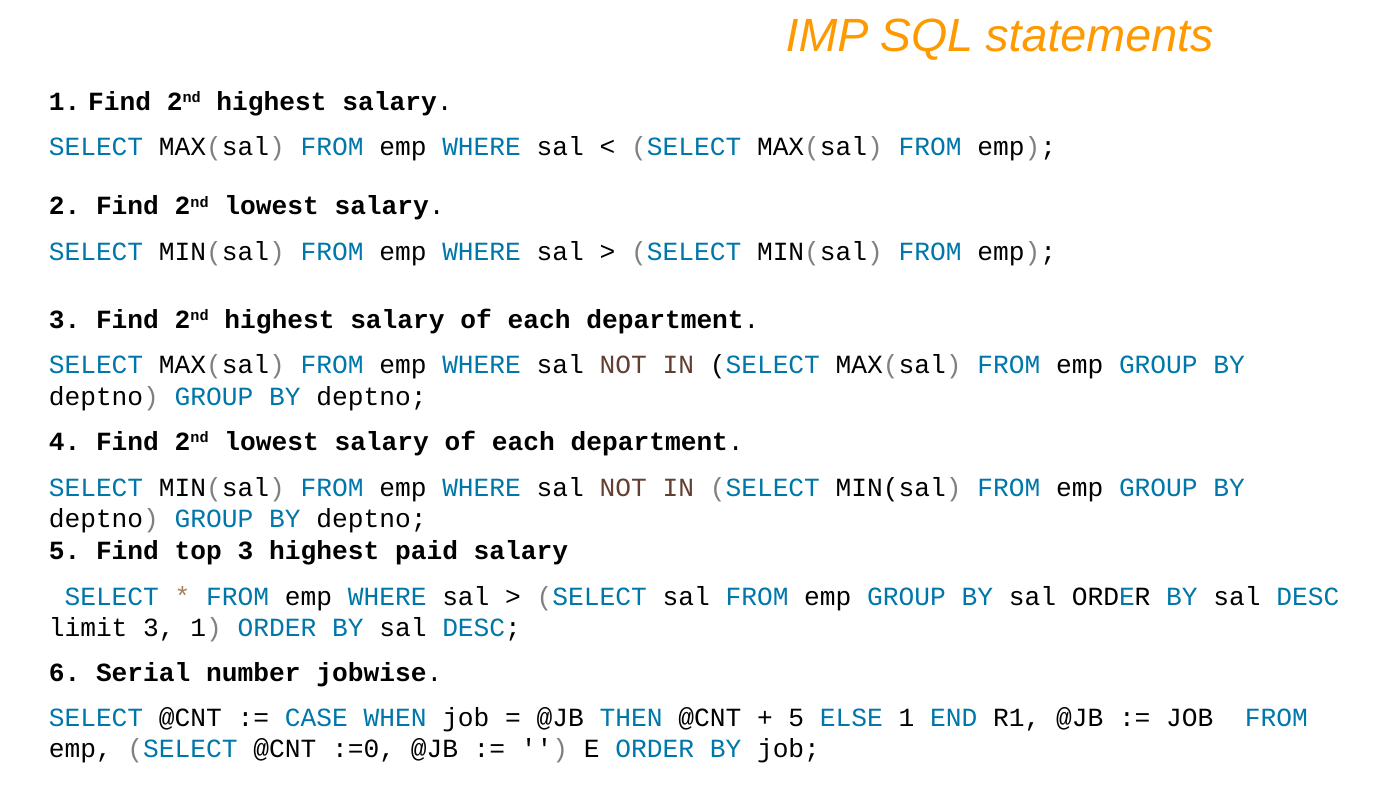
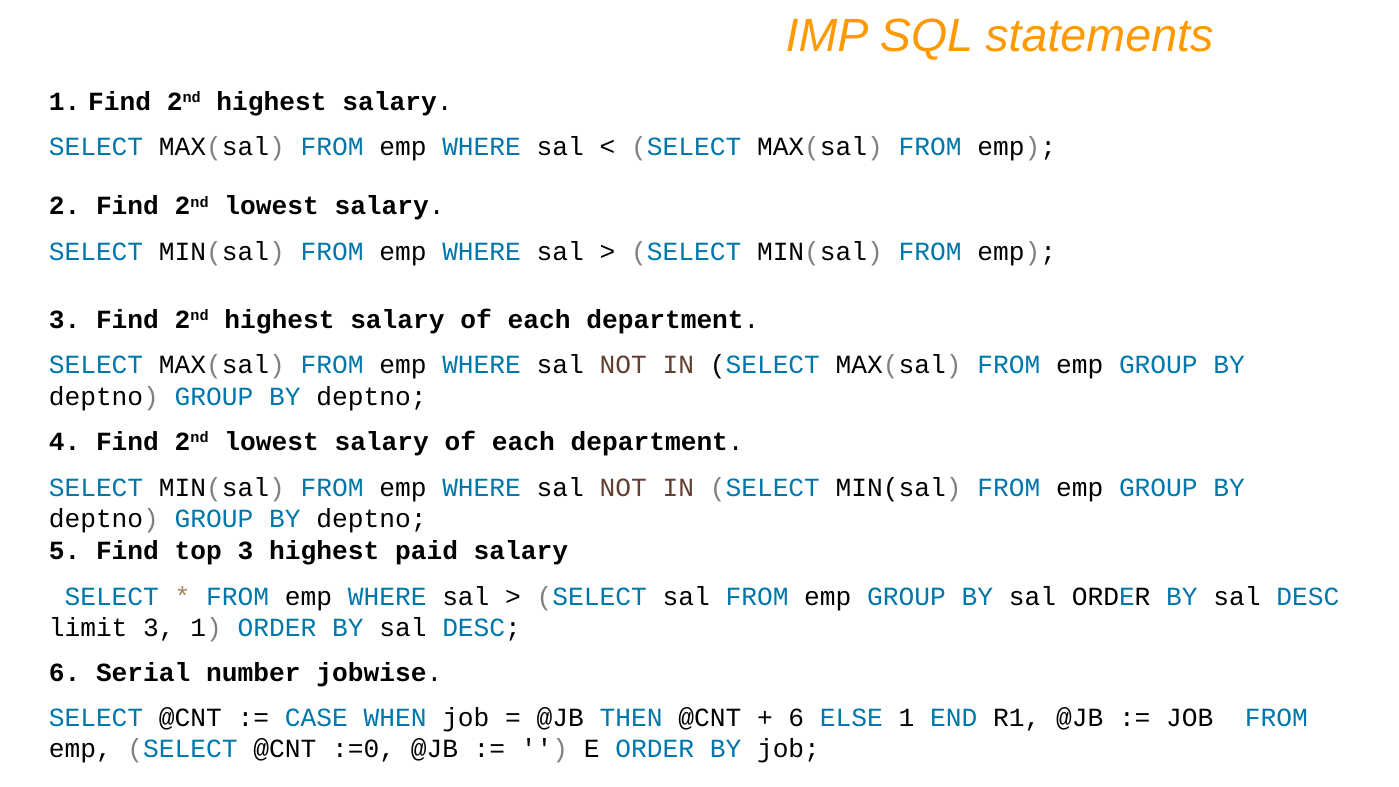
5 at (796, 718): 5 -> 6
